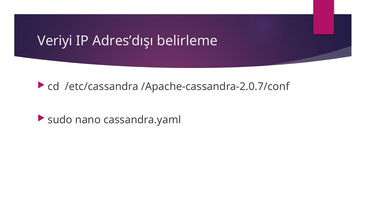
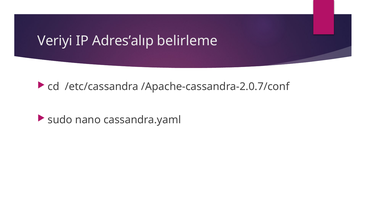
Adres’dışı: Adres’dışı -> Adres’alıp
